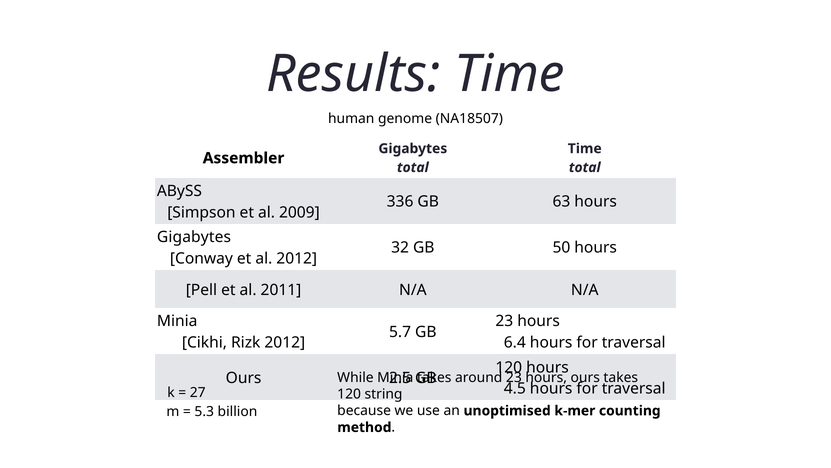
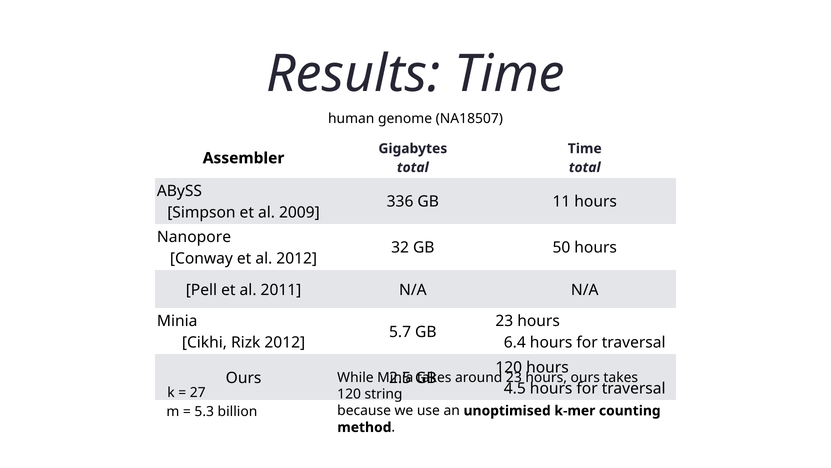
63: 63 -> 11
Gigabytes at (194, 237): Gigabytes -> Nanopore
